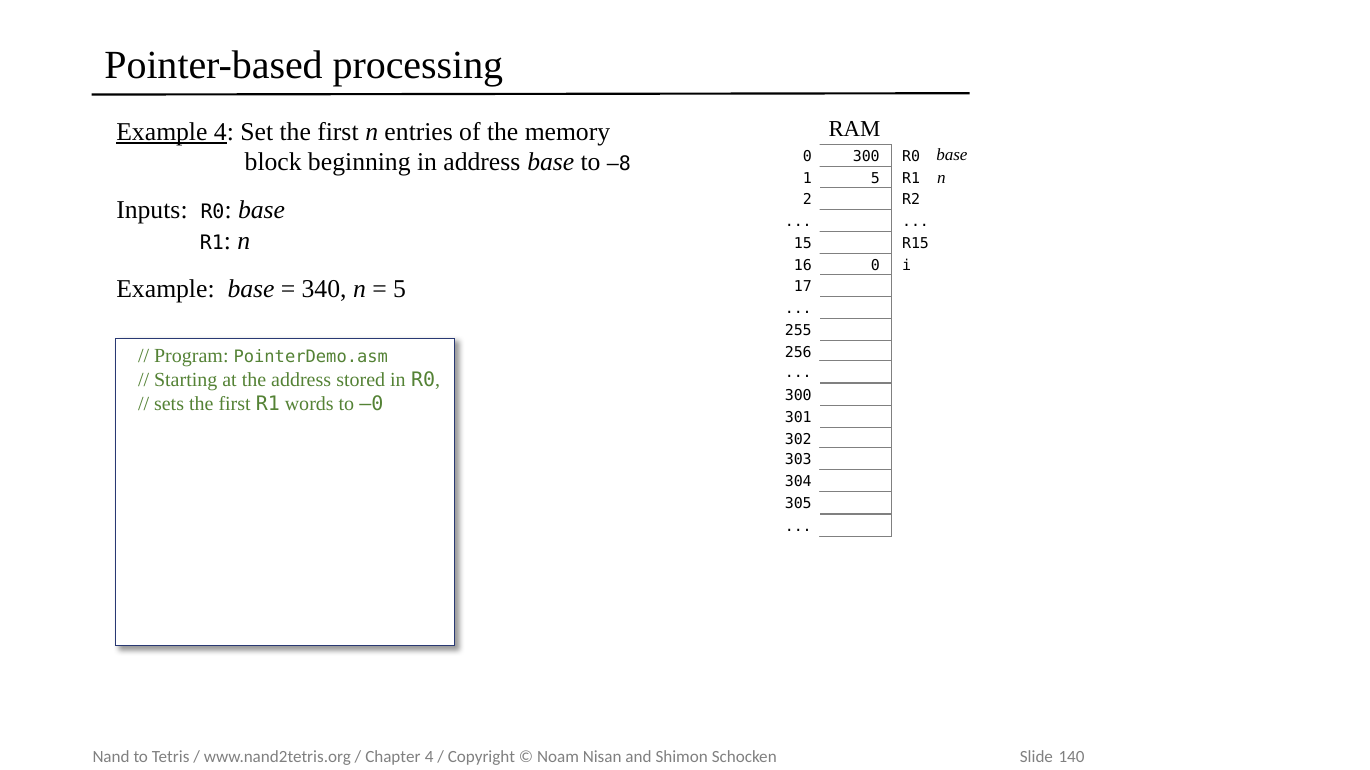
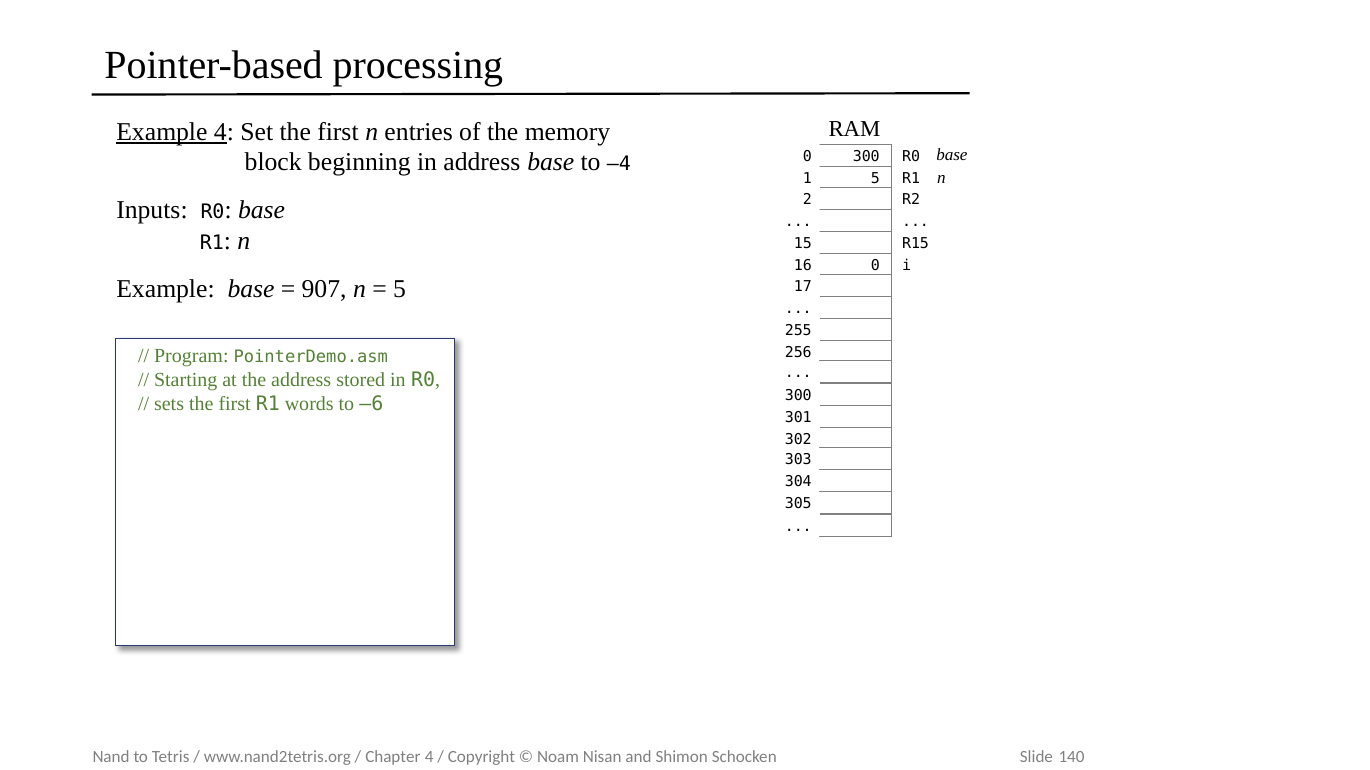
–8: –8 -> –4
340: 340 -> 907
–0: –0 -> –6
